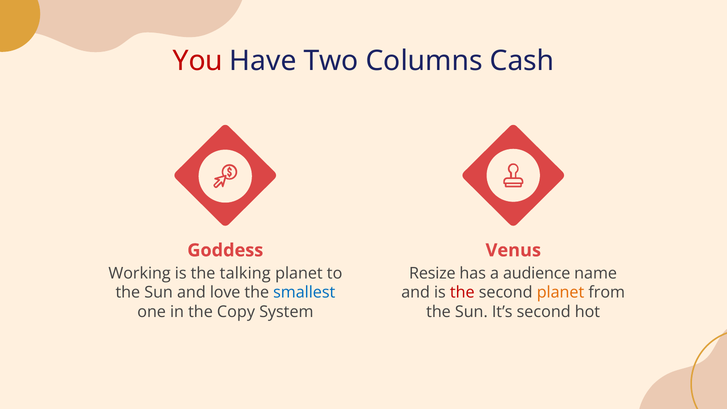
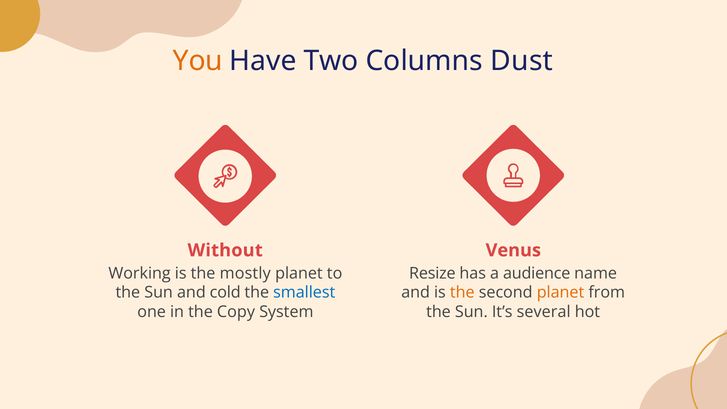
You colour: red -> orange
Cash: Cash -> Dust
Goddess: Goddess -> Without
talking: talking -> mostly
love: love -> cold
the at (462, 293) colour: red -> orange
It’s second: second -> several
